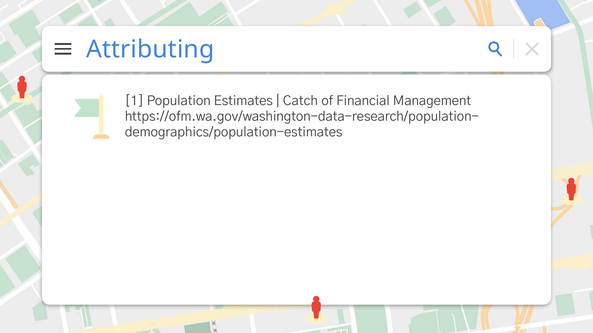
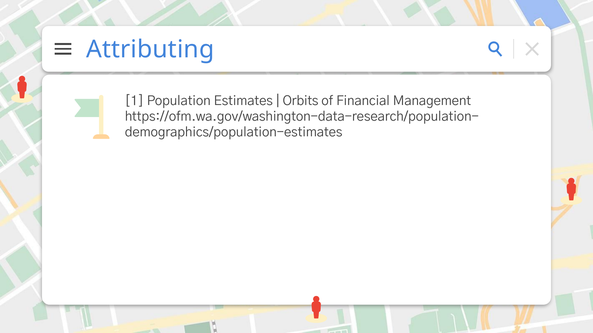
Catch: Catch -> Orbits
